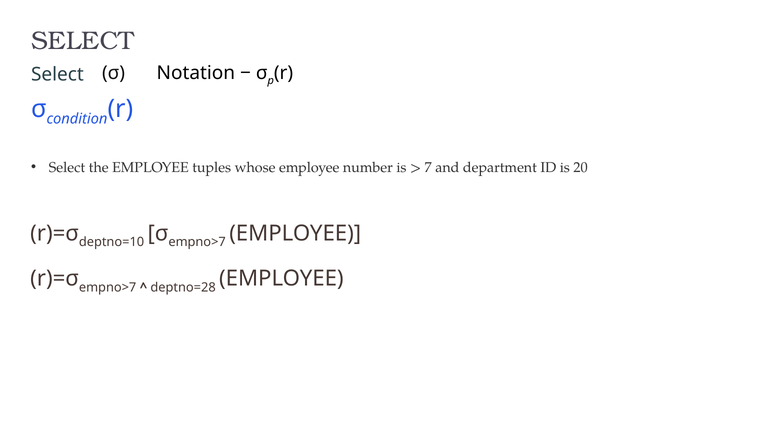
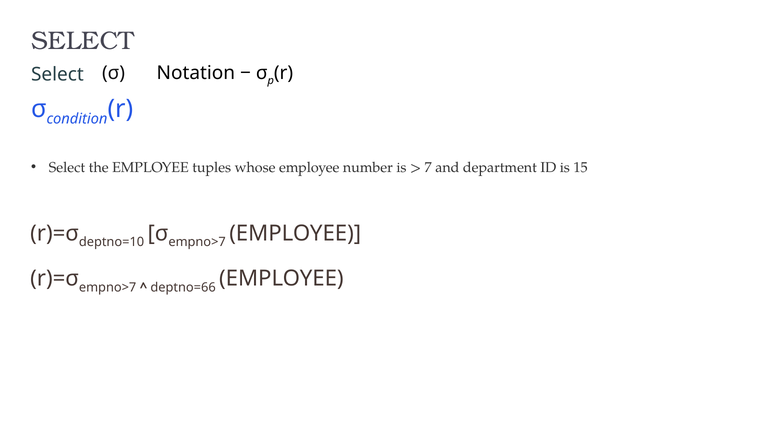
20: 20 -> 15
deptno=28: deptno=28 -> deptno=66
